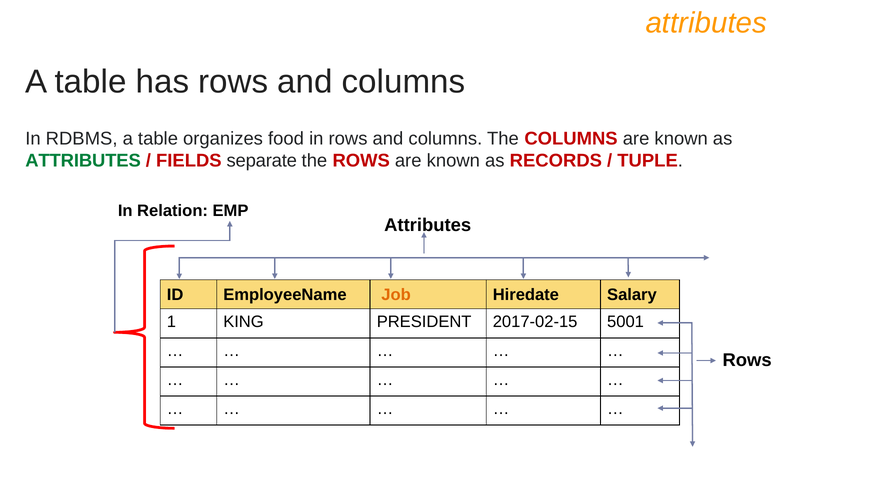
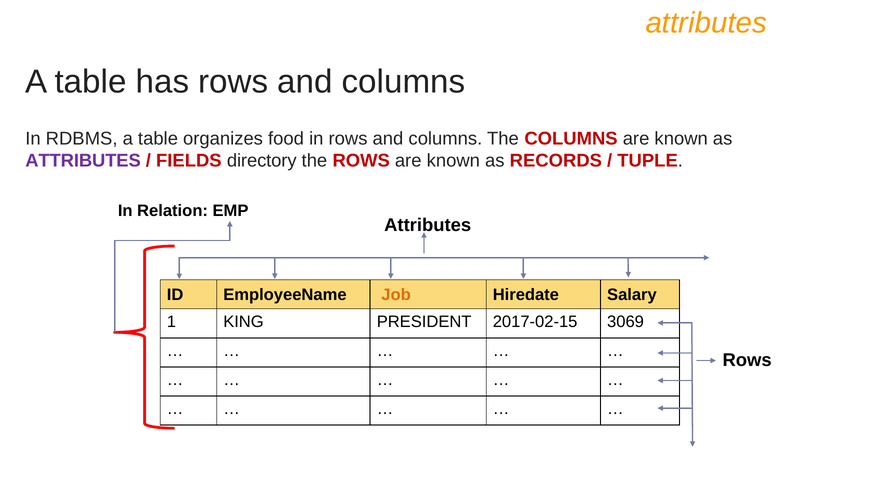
ATTRIBUTES at (83, 161) colour: green -> purple
separate: separate -> directory
5001: 5001 -> 3069
